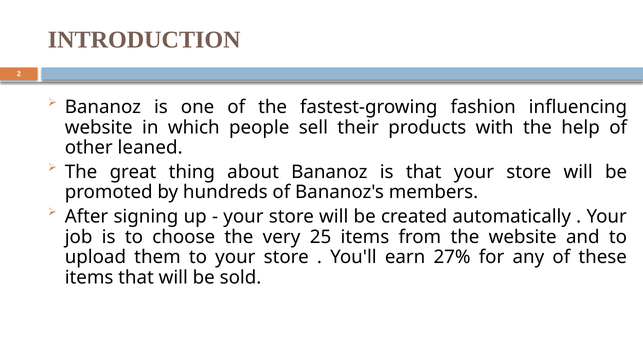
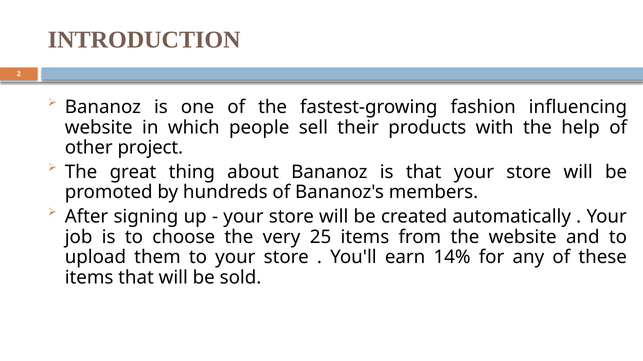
leaned: leaned -> project
27%: 27% -> 14%
